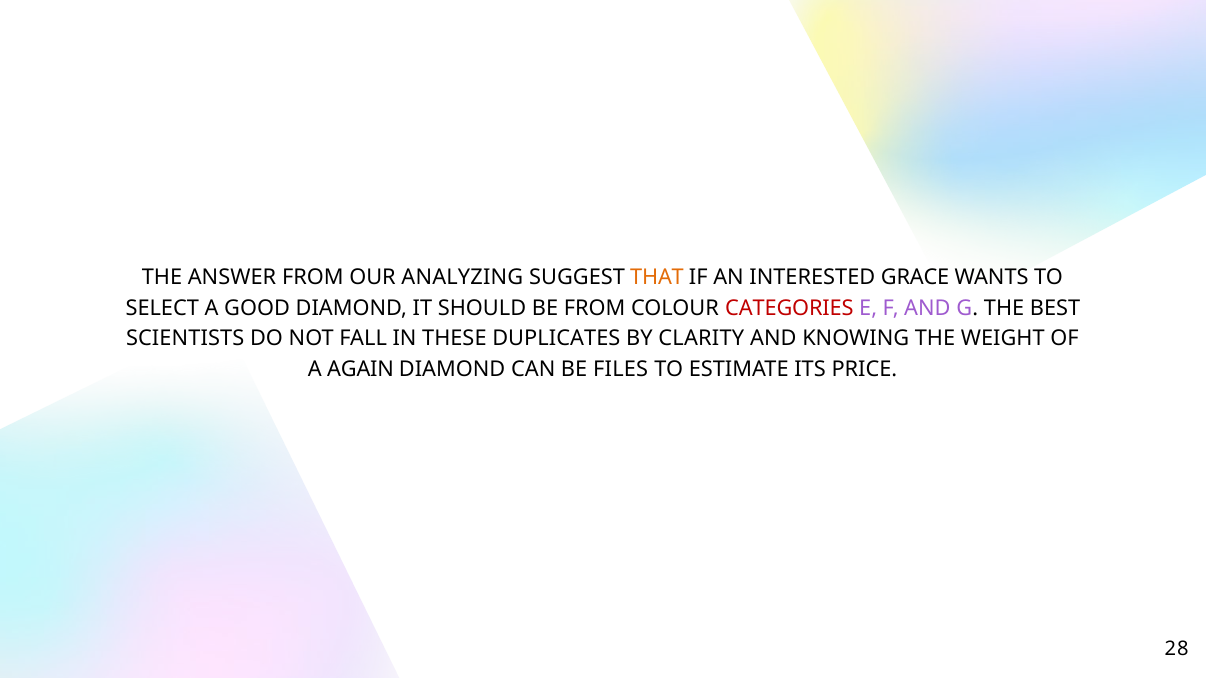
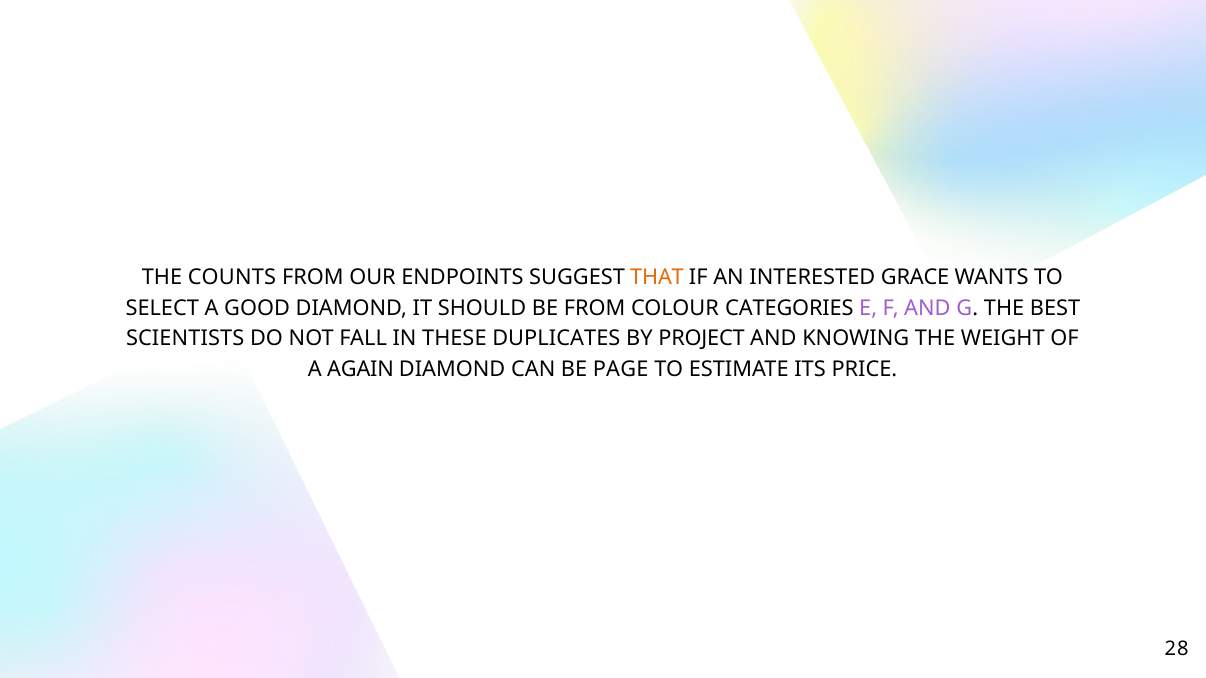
ANSWER: ANSWER -> COUNTS
ANALYZING: ANALYZING -> ENDPOINTS
CATEGORIES colour: red -> black
CLARITY: CLARITY -> PROJECT
FILES: FILES -> PAGE
